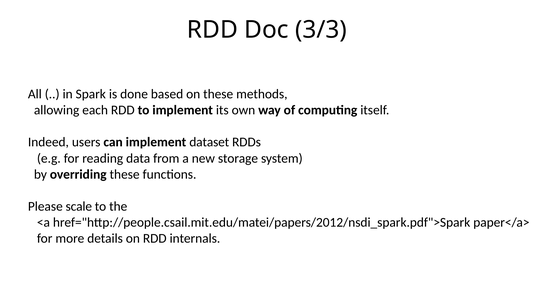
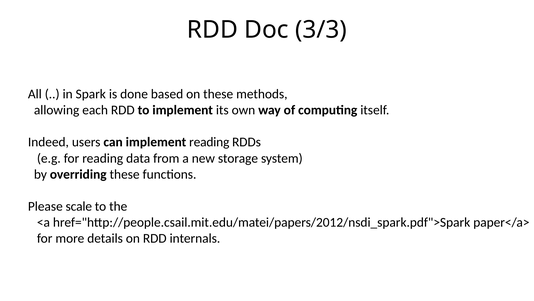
implement dataset: dataset -> reading
